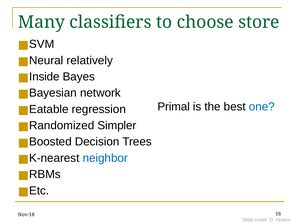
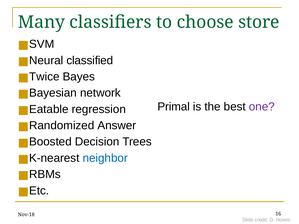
relatively: relatively -> classified
Inside: Inside -> Twice
one colour: blue -> purple
Simpler: Simpler -> Answer
